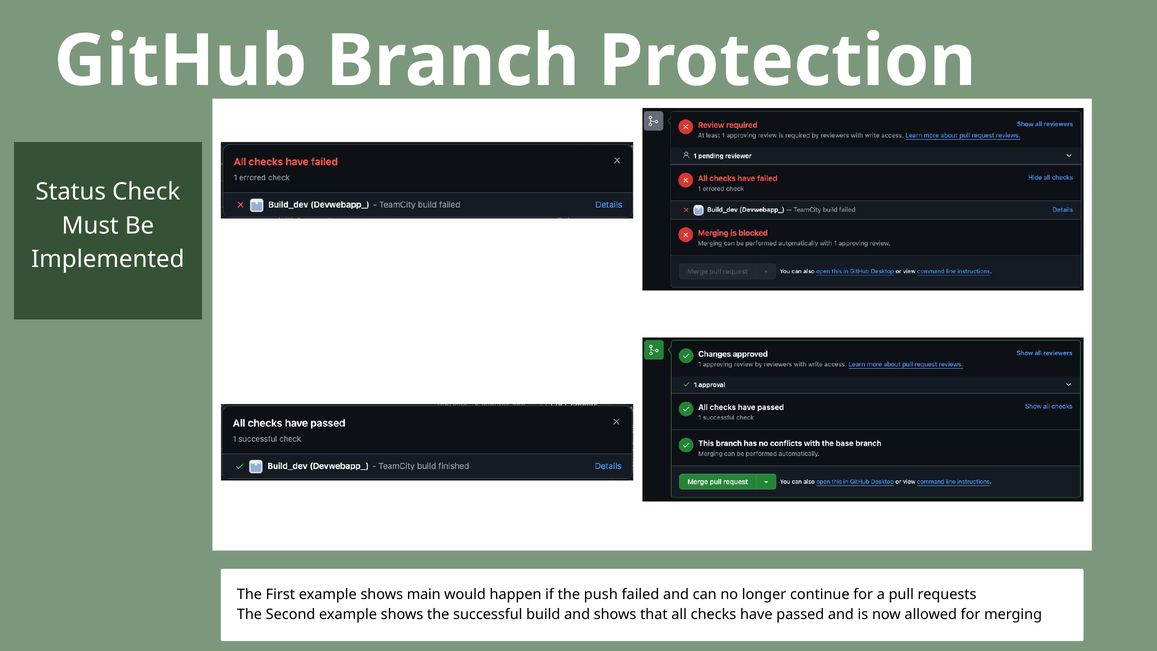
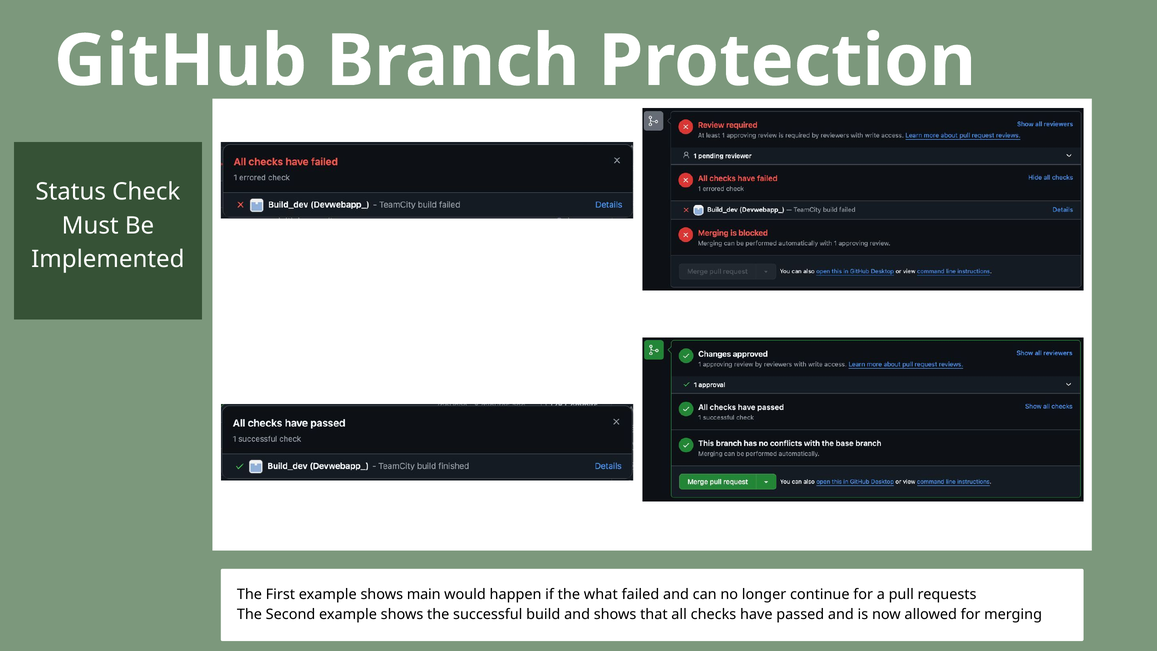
push: push -> what
